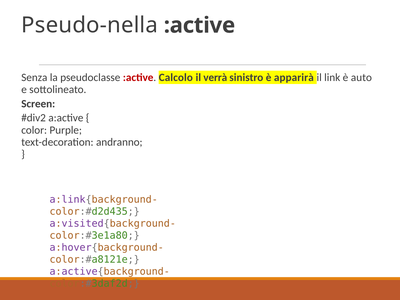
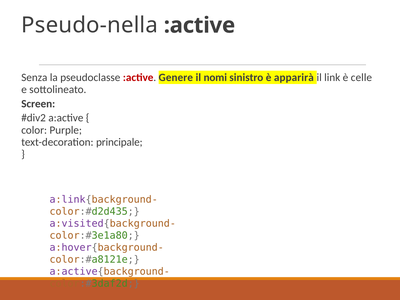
Calcolo: Calcolo -> Genere
verrà: verrà -> nomi
auto: auto -> celle
andranno: andranno -> principale
